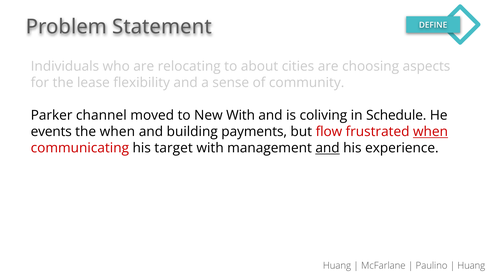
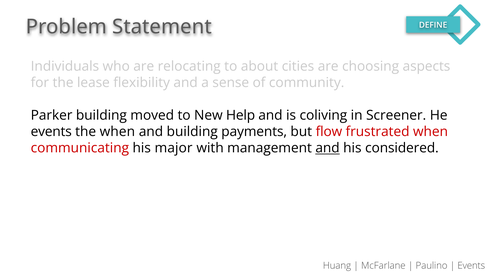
Parker channel: channel -> building
New With: With -> Help
Schedule: Schedule -> Screener
when at (430, 132) underline: present -> none
target: target -> major
experience: experience -> considered
Huang at (471, 265): Huang -> Events
